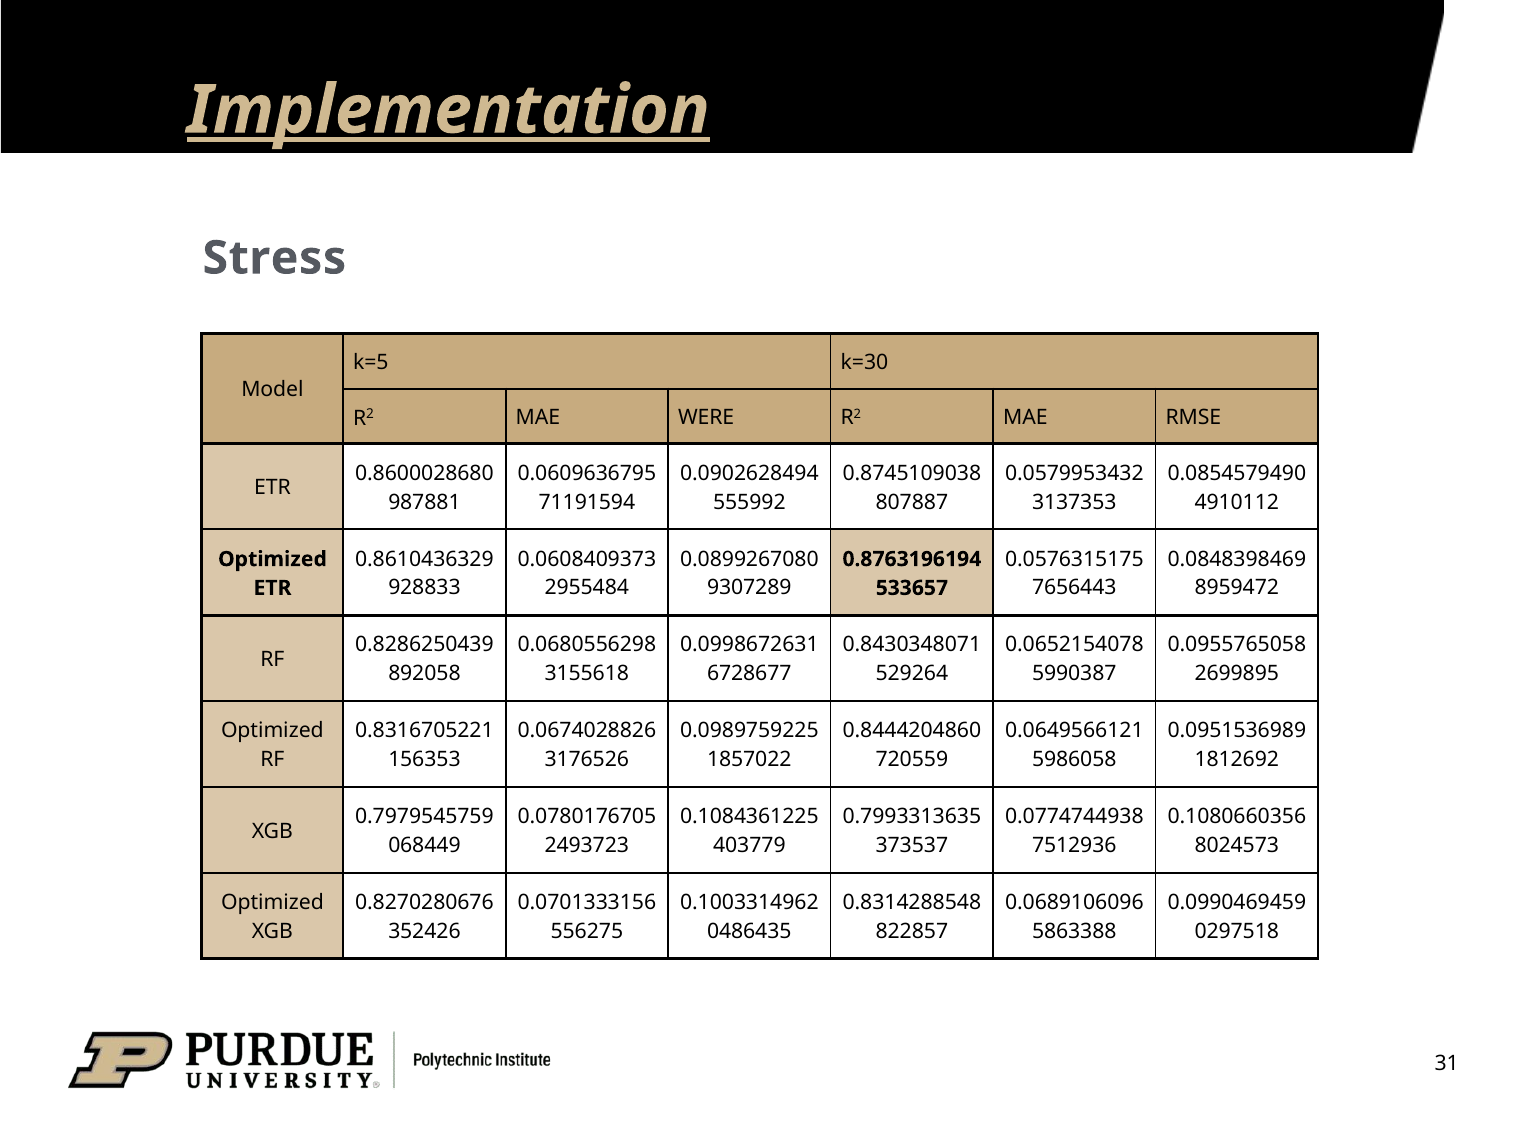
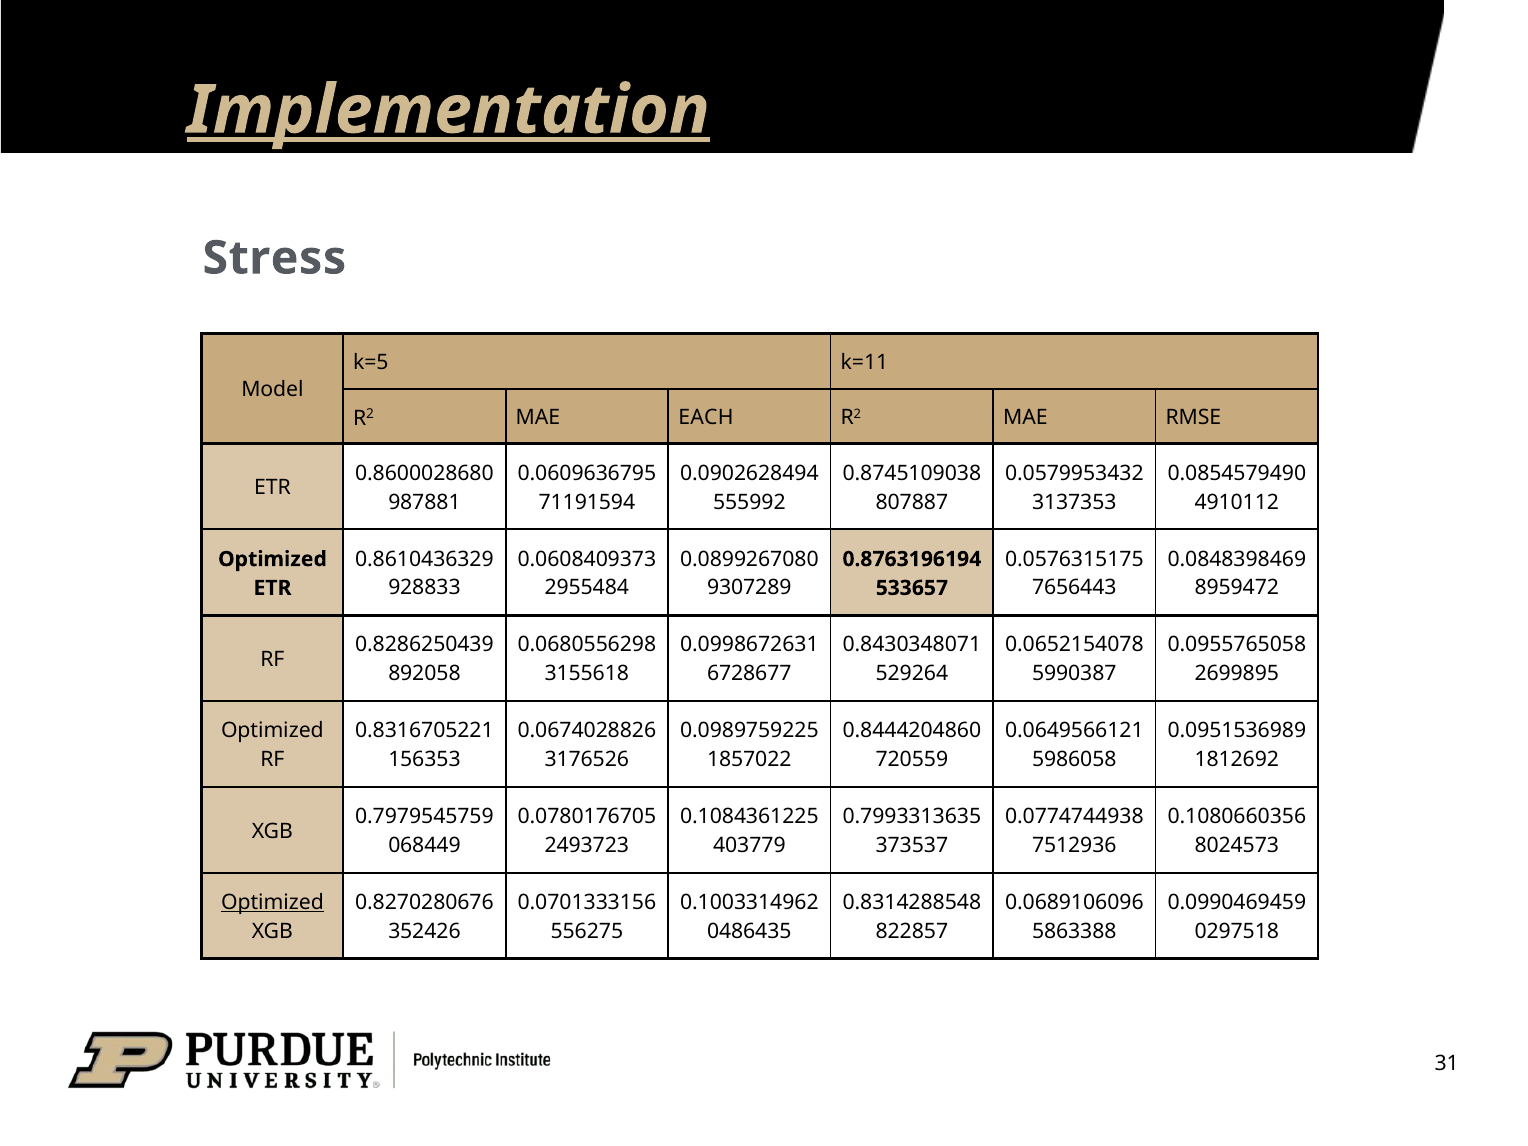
k=30: k=30 -> k=11
WERE: WERE -> EACH
Optimized at (272, 903) underline: none -> present
